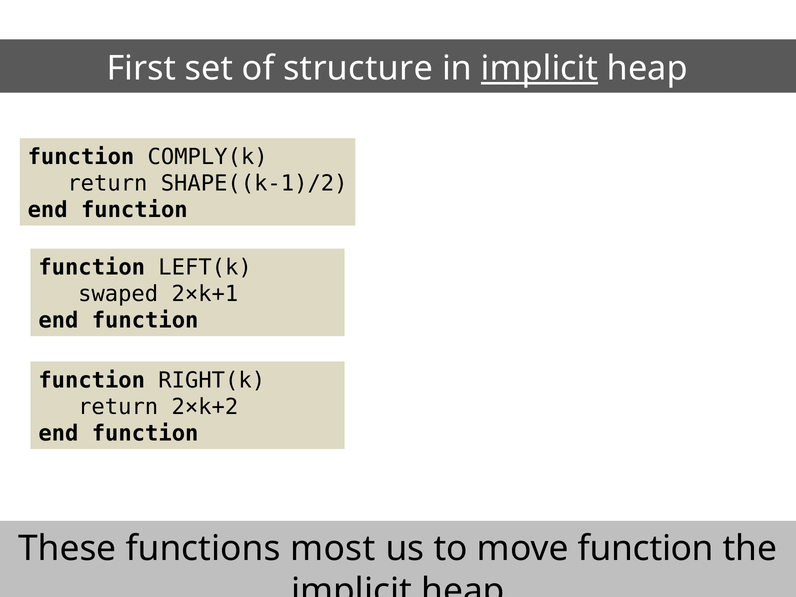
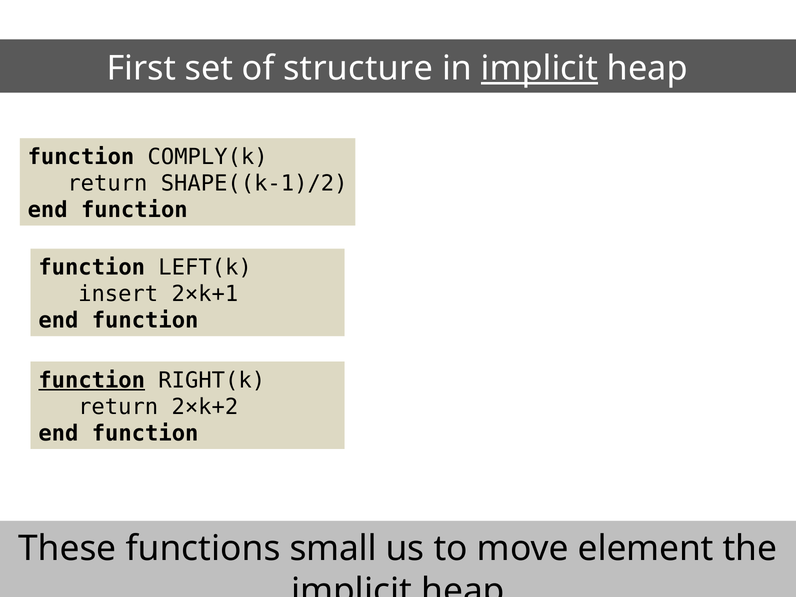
swaped: swaped -> insert
function at (92, 380) underline: none -> present
most: most -> small
move function: function -> element
